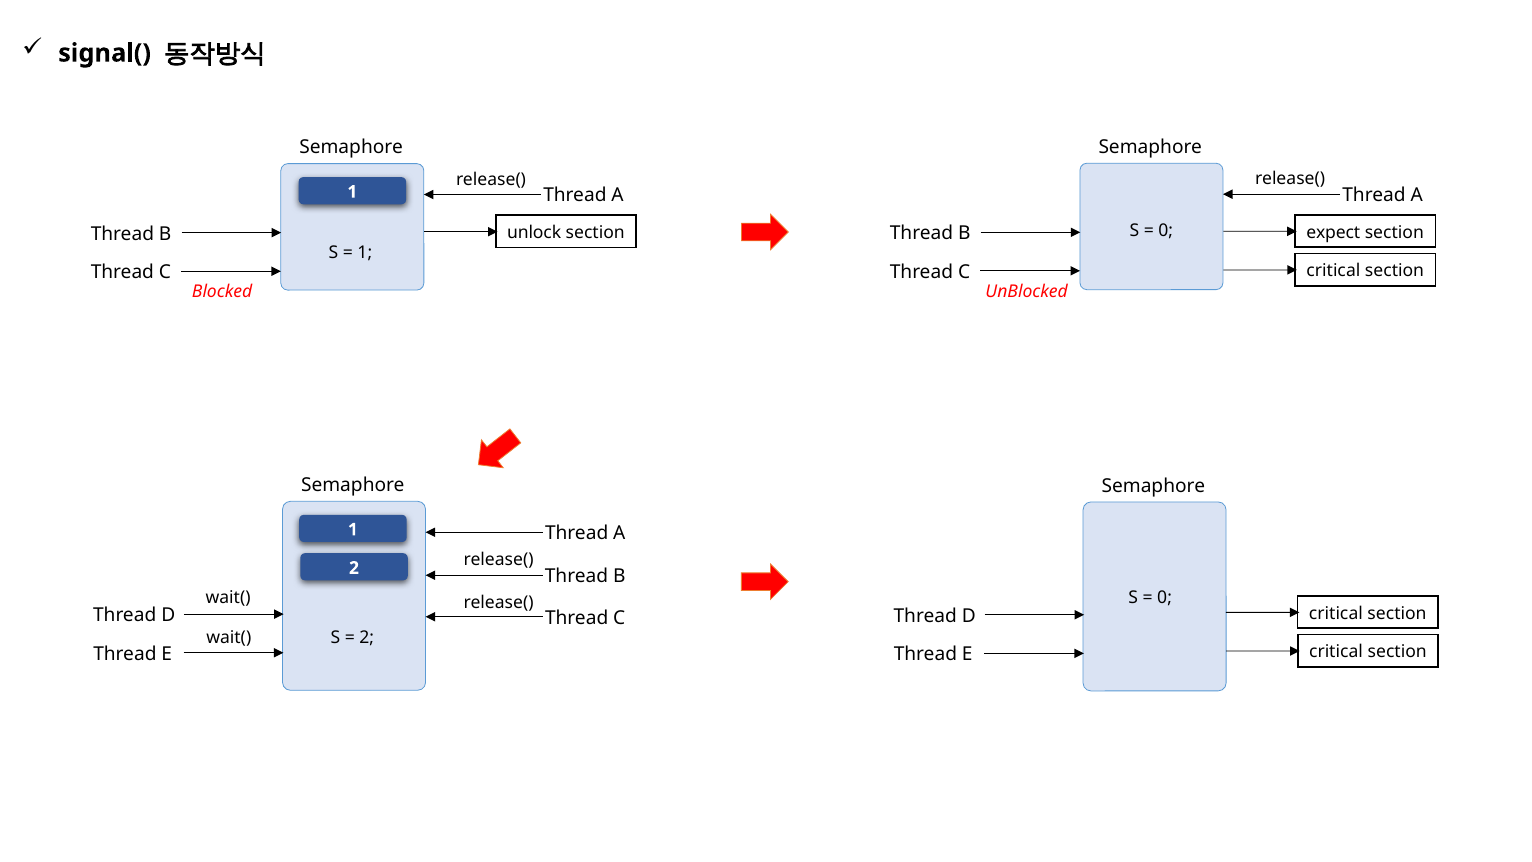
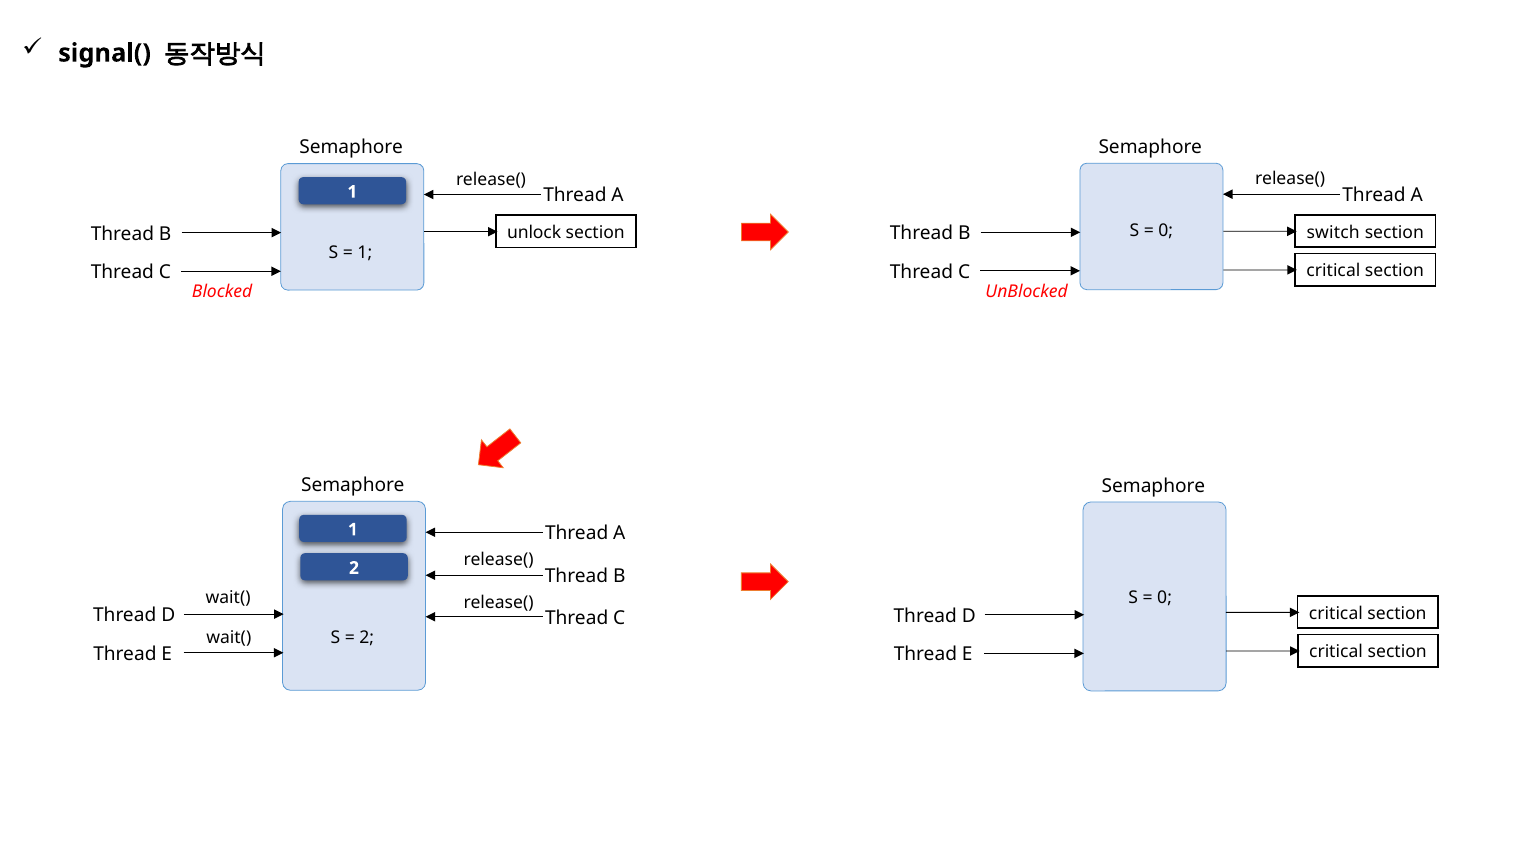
expect: expect -> switch
